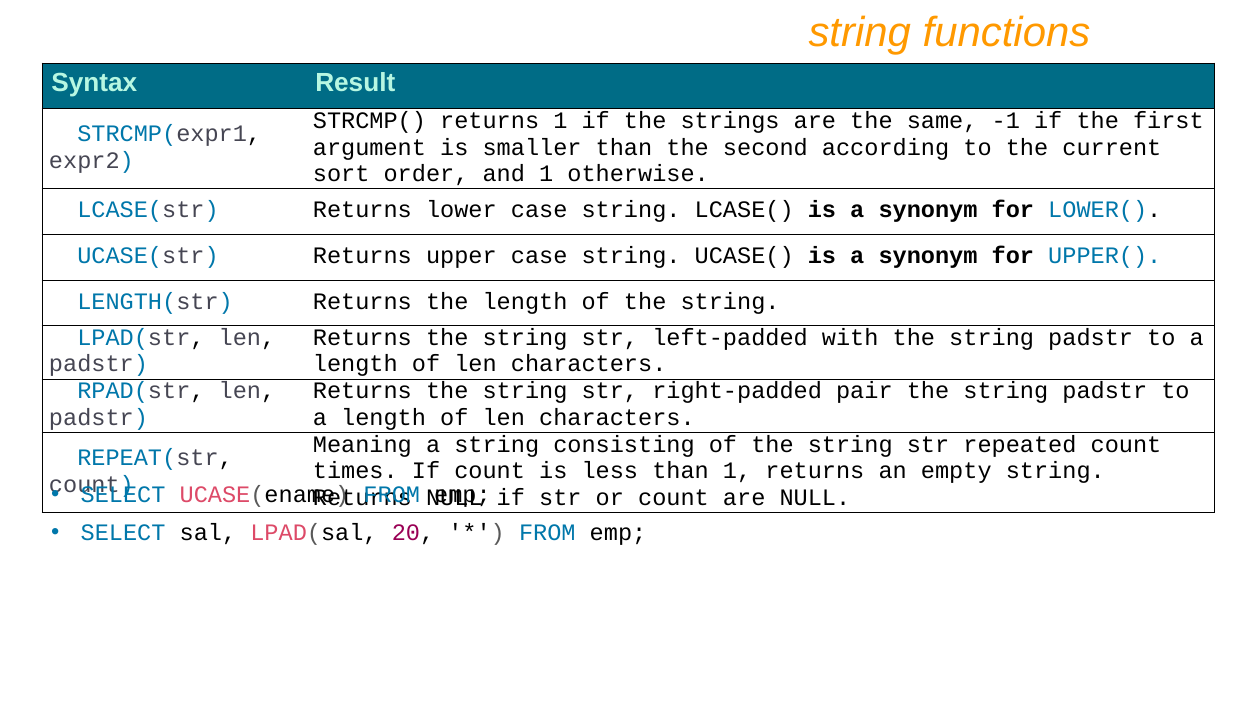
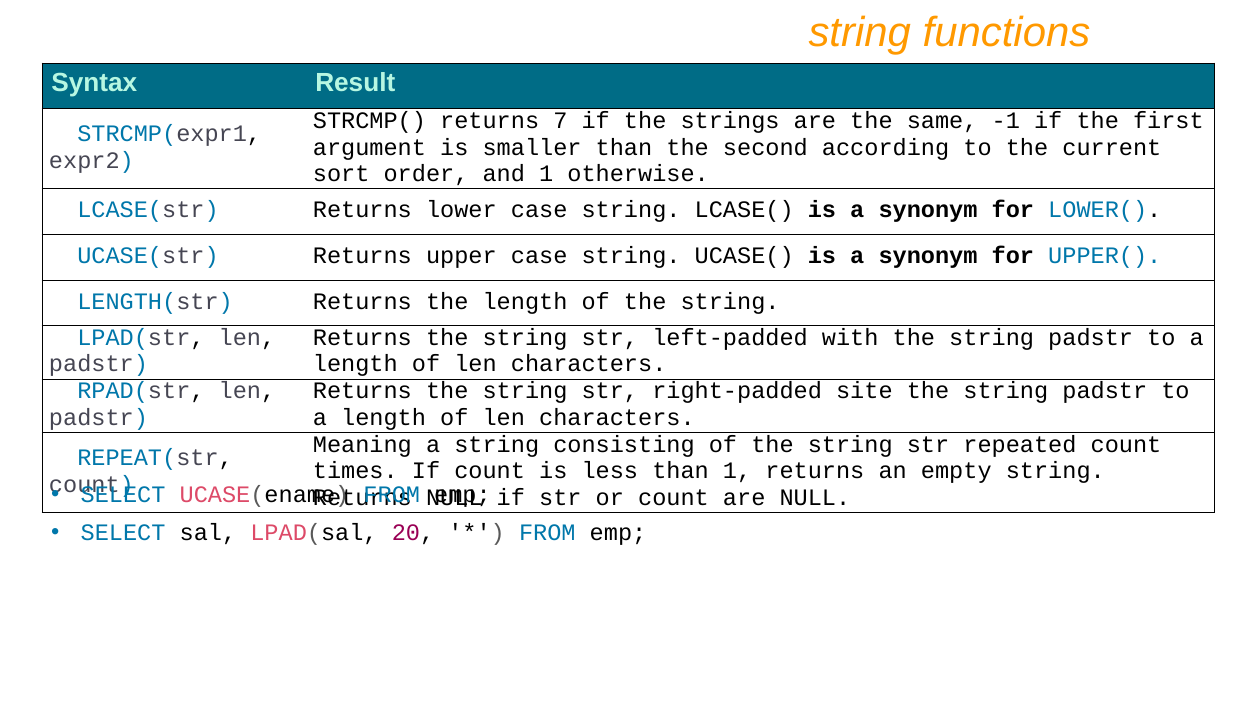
returns 1: 1 -> 7
pair: pair -> site
